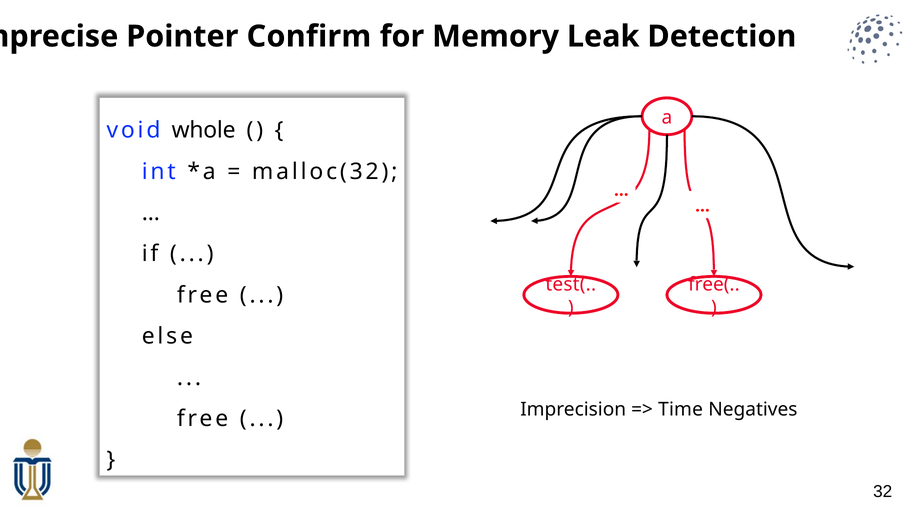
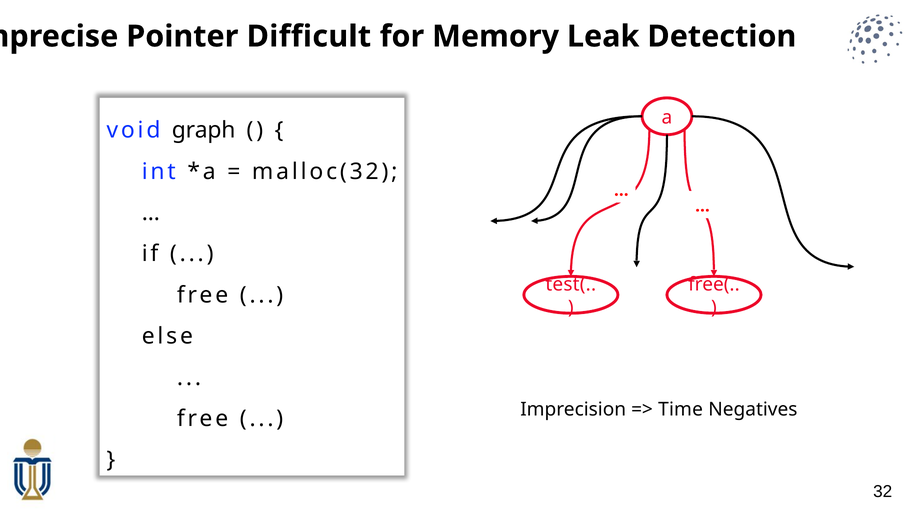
Confirm: Confirm -> Difficult
whole: whole -> graph
